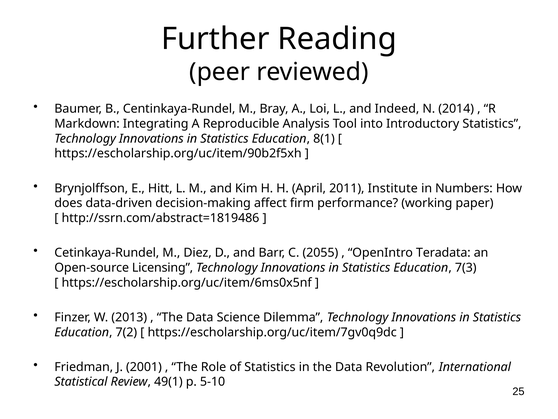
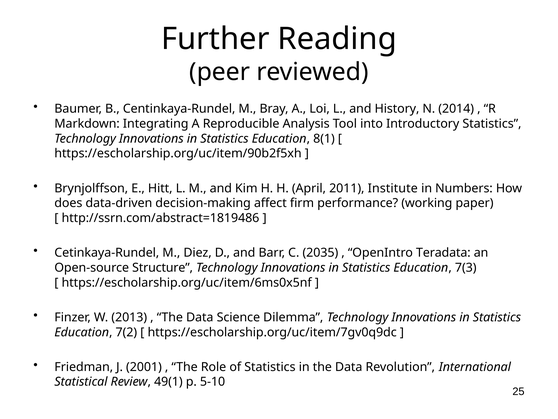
Indeed: Indeed -> History
2055: 2055 -> 2035
Licensing: Licensing -> Structure
